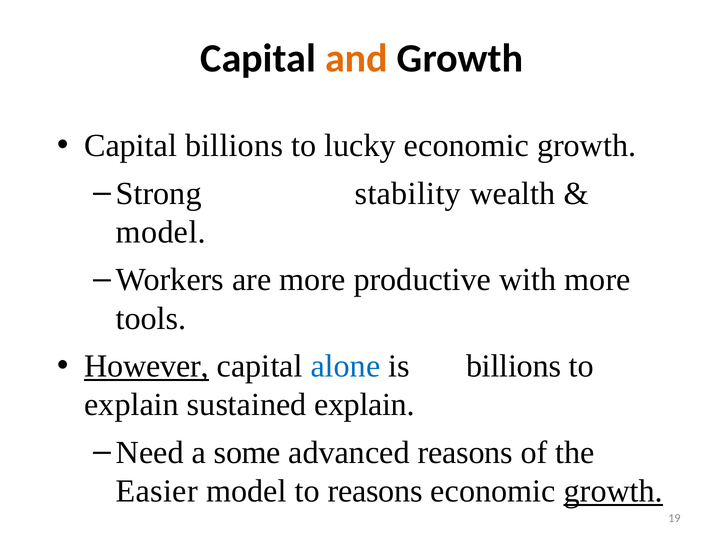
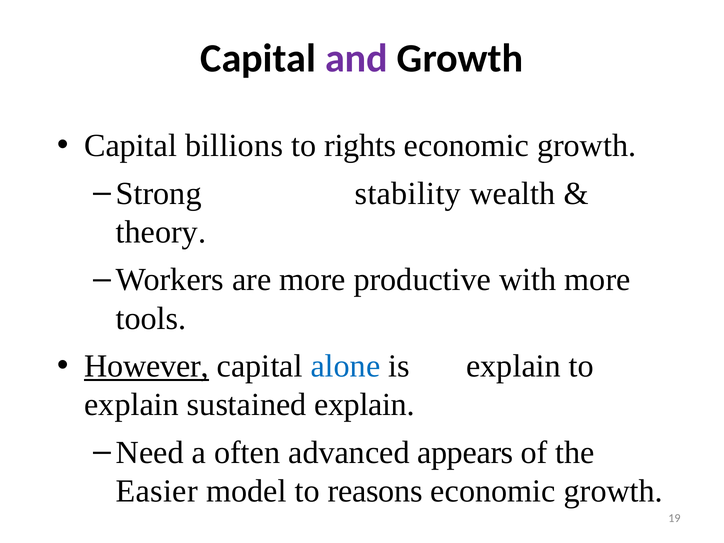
and colour: orange -> purple
lucky: lucky -> rights
model at (161, 232): model -> theory
is billions: billions -> explain
some: some -> often
advanced reasons: reasons -> appears
growth at (613, 491) underline: present -> none
